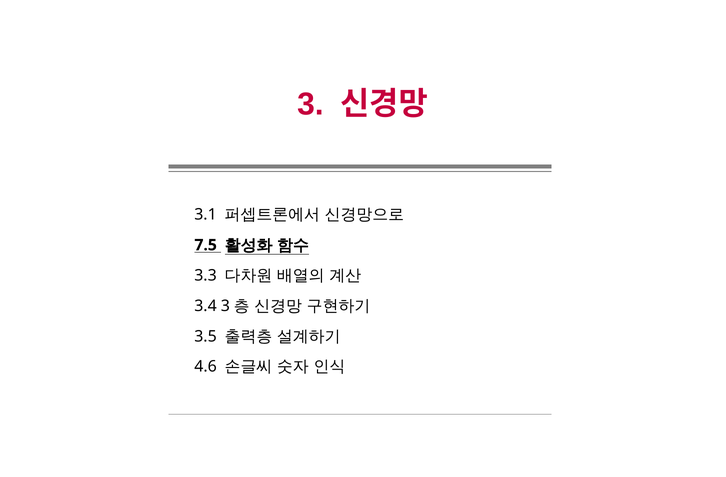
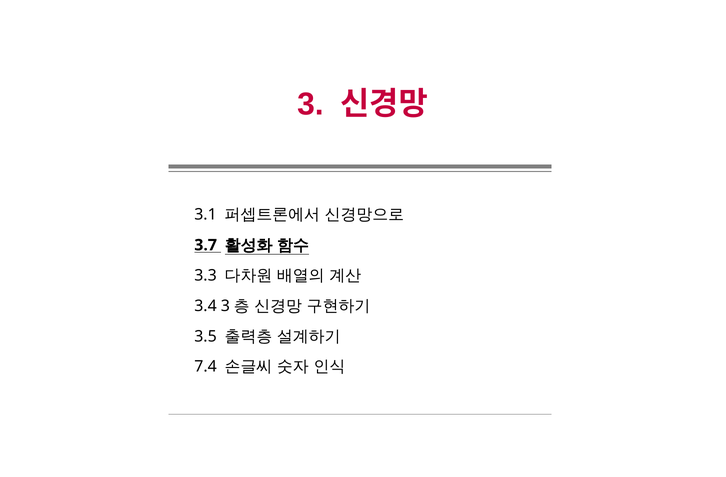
7.5: 7.5 -> 3.7
4.6: 4.6 -> 7.4
